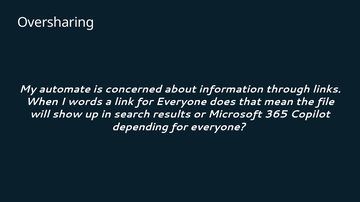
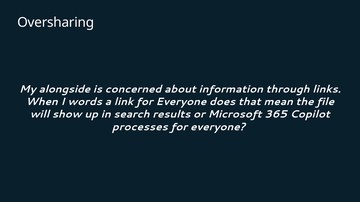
automate: automate -> alongside
depending: depending -> processes
